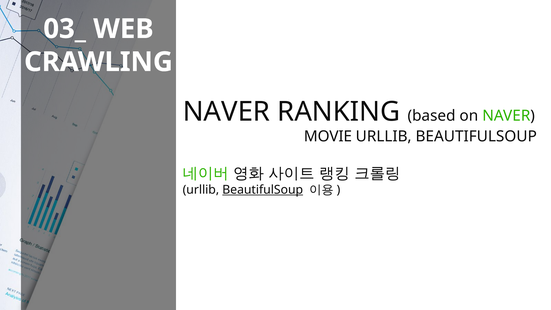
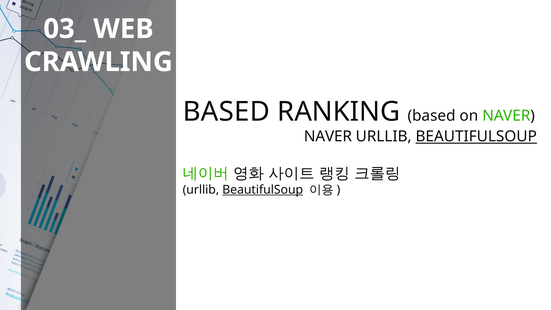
NAVER at (226, 112): NAVER -> BASED
MOVIE at (328, 137): MOVIE -> NAVER
BEAUTIFULSOUP at (476, 137) underline: none -> present
